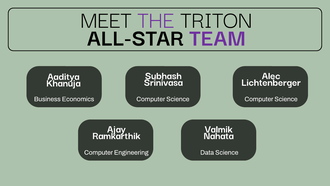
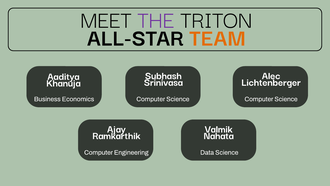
TEAM colour: purple -> orange
